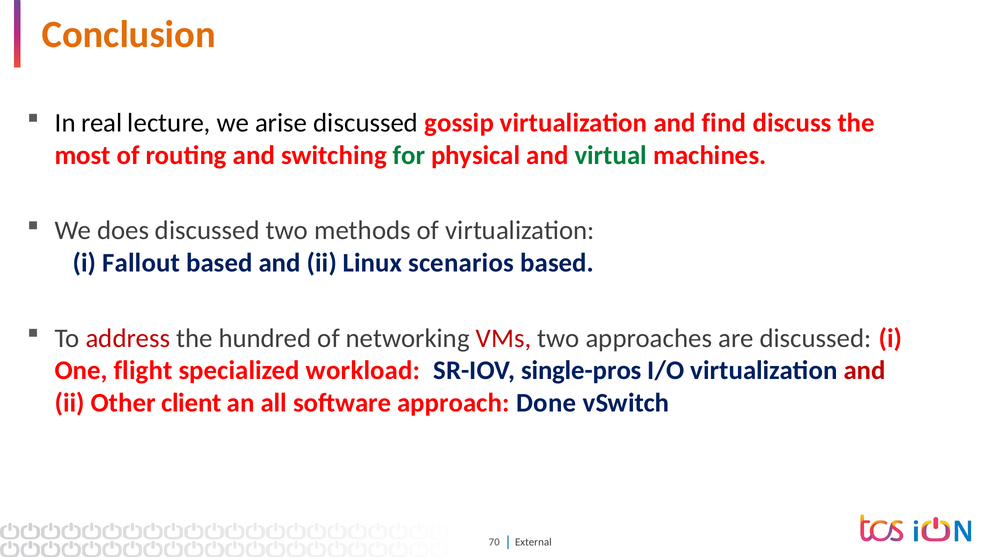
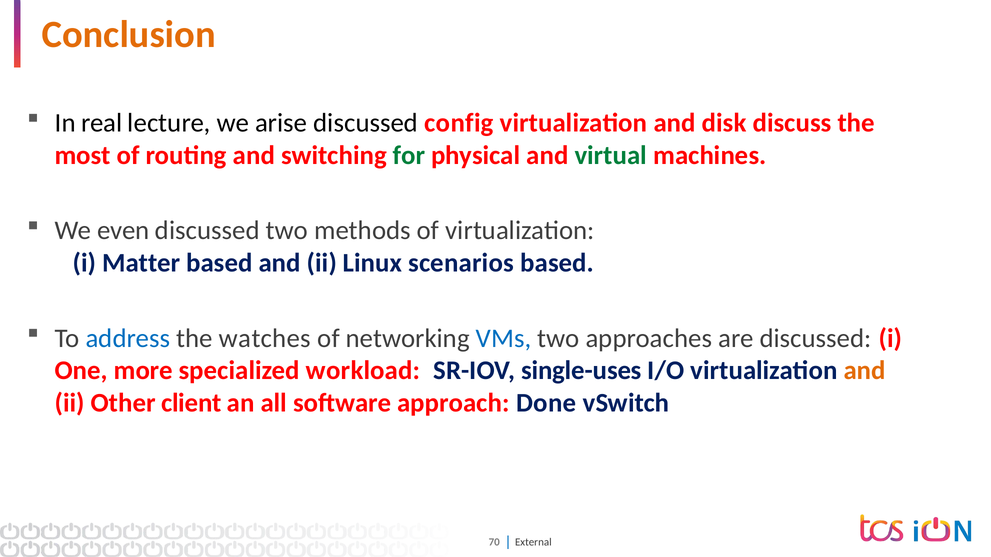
gossip: gossip -> config
find: find -> disk
does: does -> even
Fallout: Fallout -> Matter
address colour: red -> blue
hundred: hundred -> watches
VMs colour: red -> blue
flight: flight -> more
single-pros: single-pros -> single-uses
and at (865, 371) colour: red -> orange
